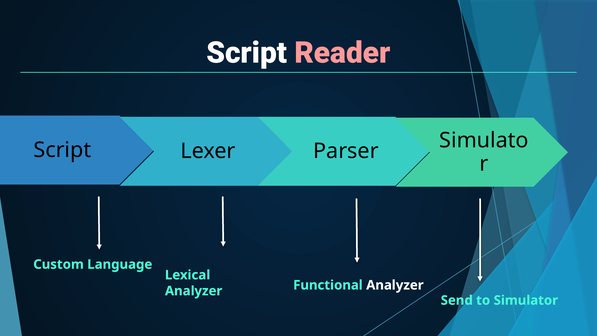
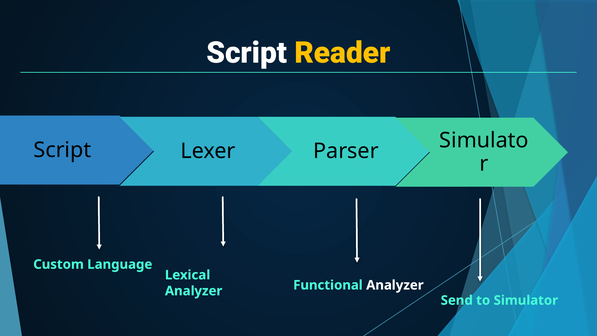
Reader colour: pink -> yellow
